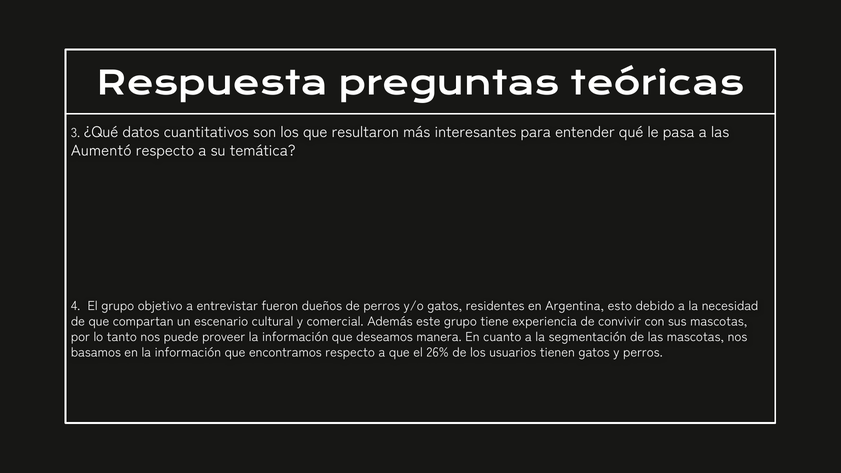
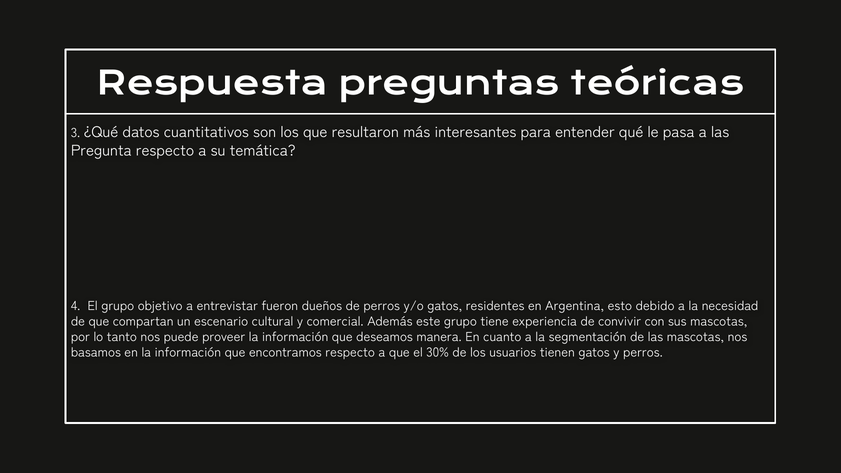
Aumentó: Aumentó -> Pregunta
26%: 26% -> 30%
